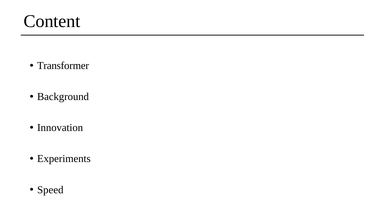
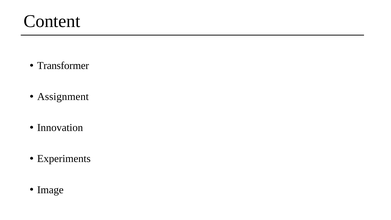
Background: Background -> Assignment
Speed: Speed -> Image
